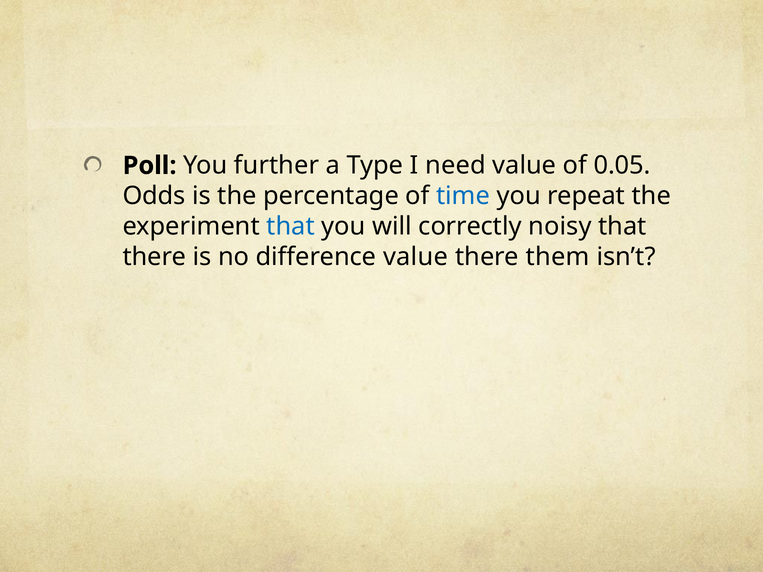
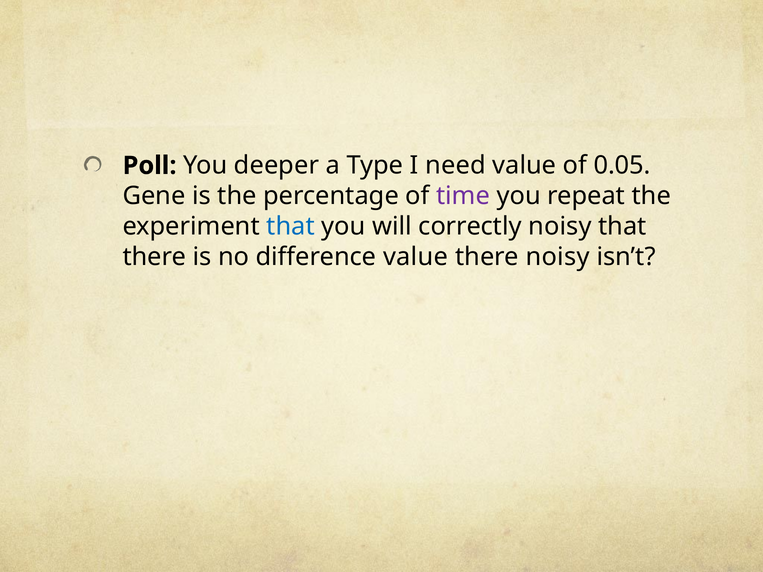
further: further -> deeper
Odds: Odds -> Gene
time colour: blue -> purple
there them: them -> noisy
